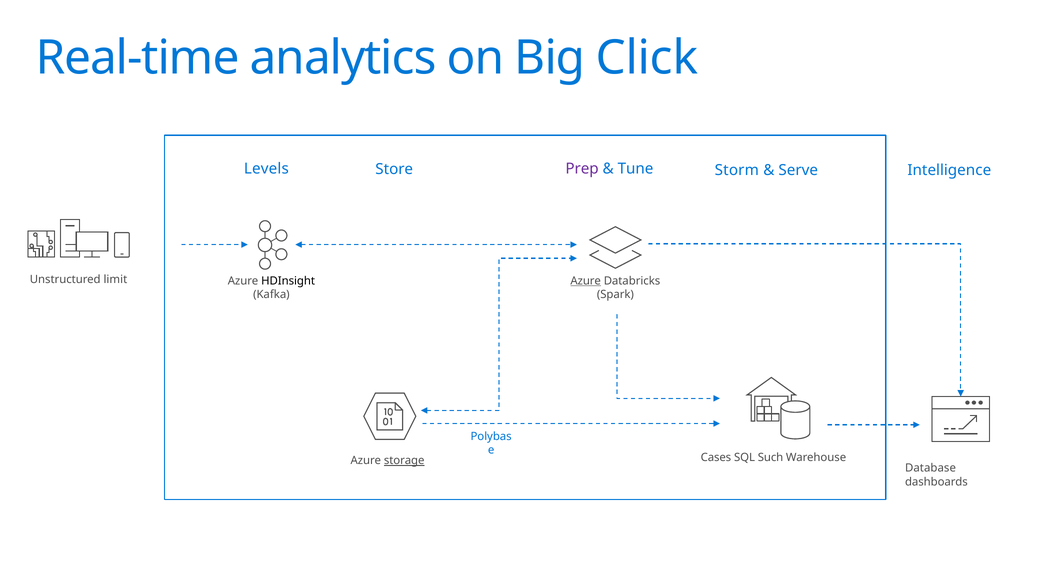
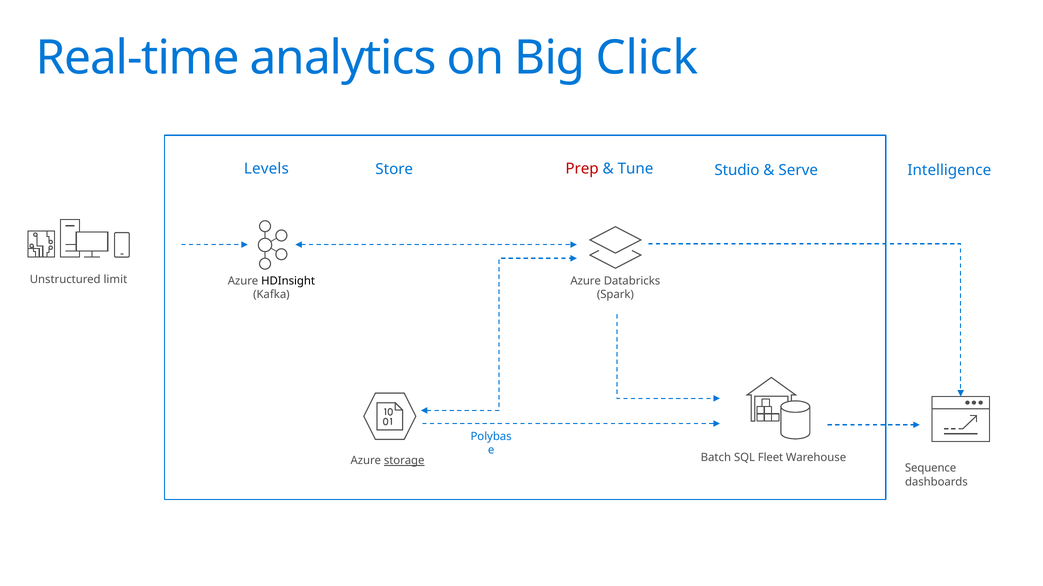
Prep colour: purple -> red
Storm: Storm -> Studio
Azure at (586, 281) underline: present -> none
Cases: Cases -> Batch
Such: Such -> Fleet
Database: Database -> Sequence
